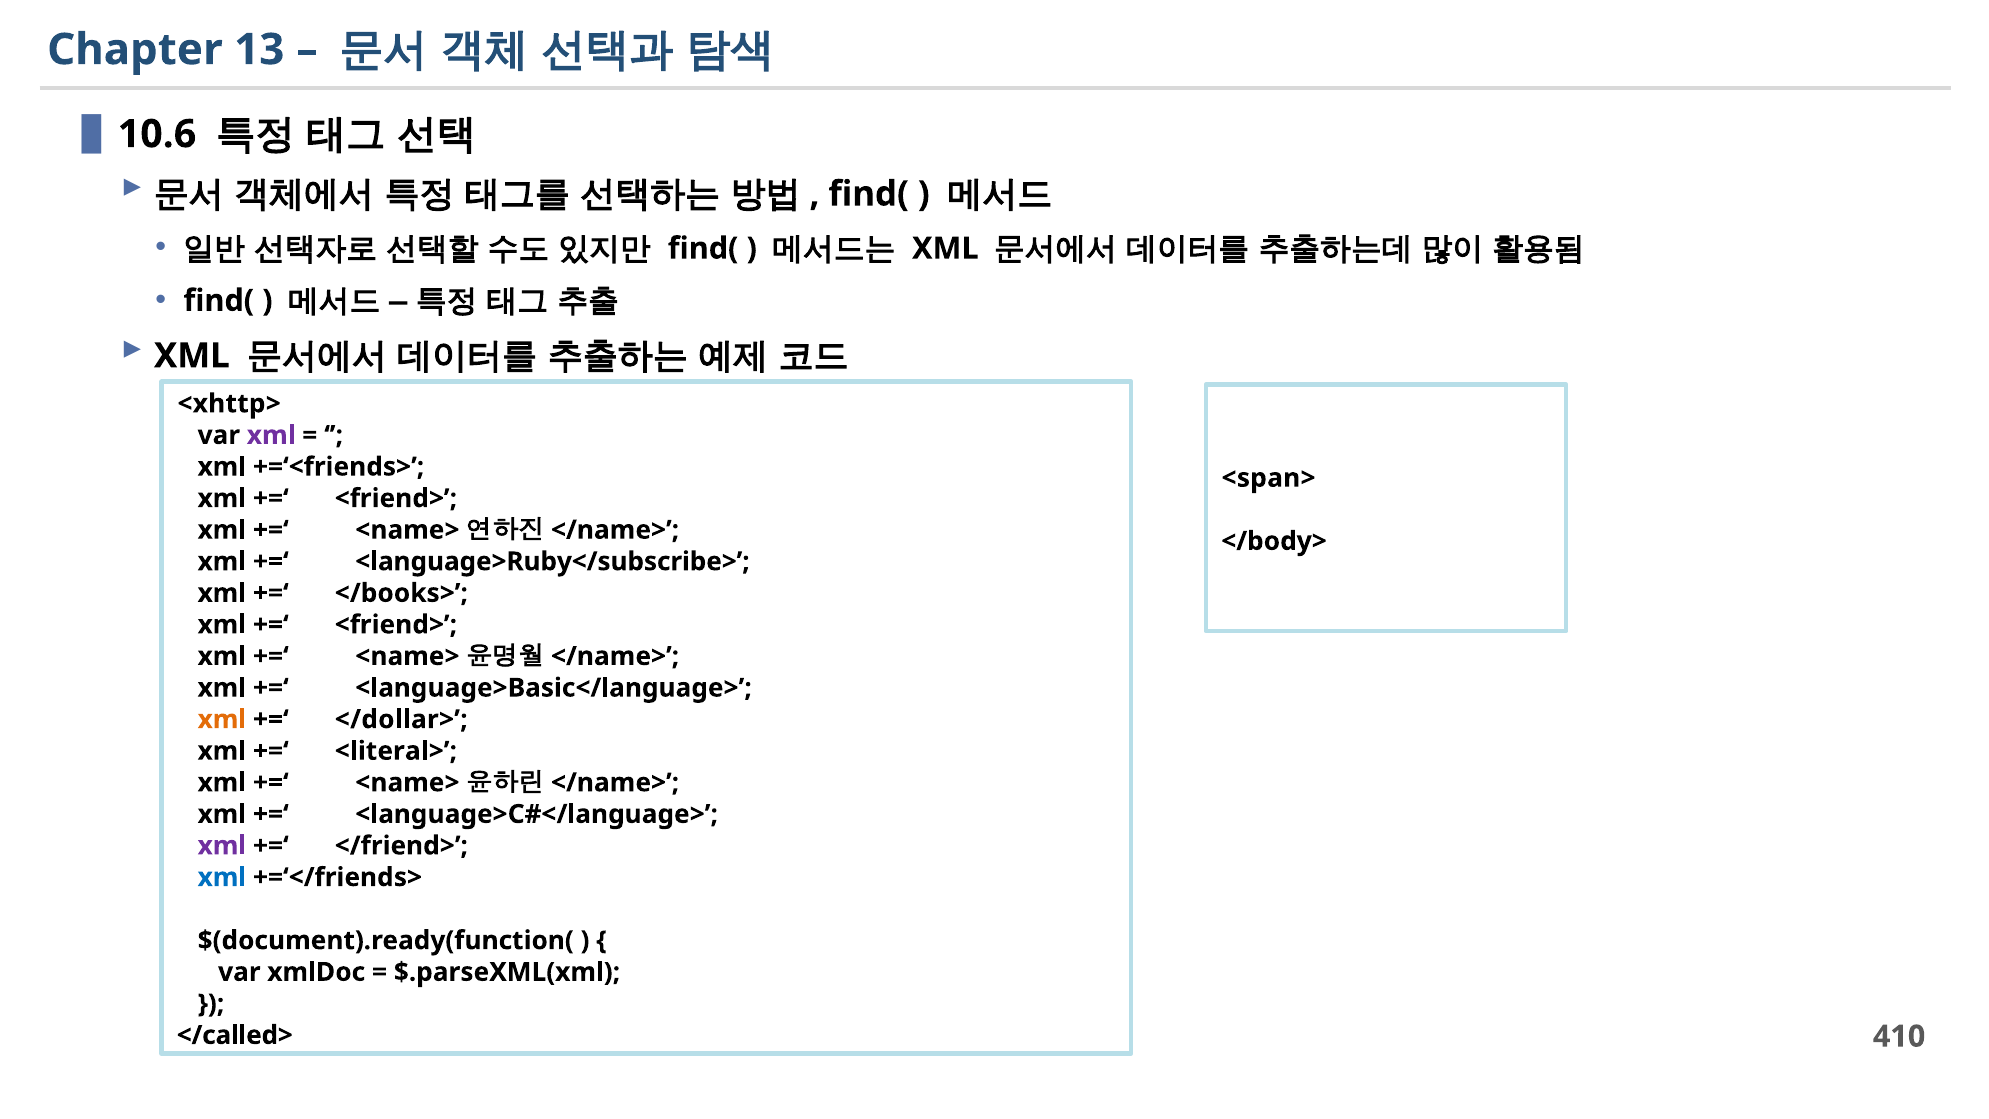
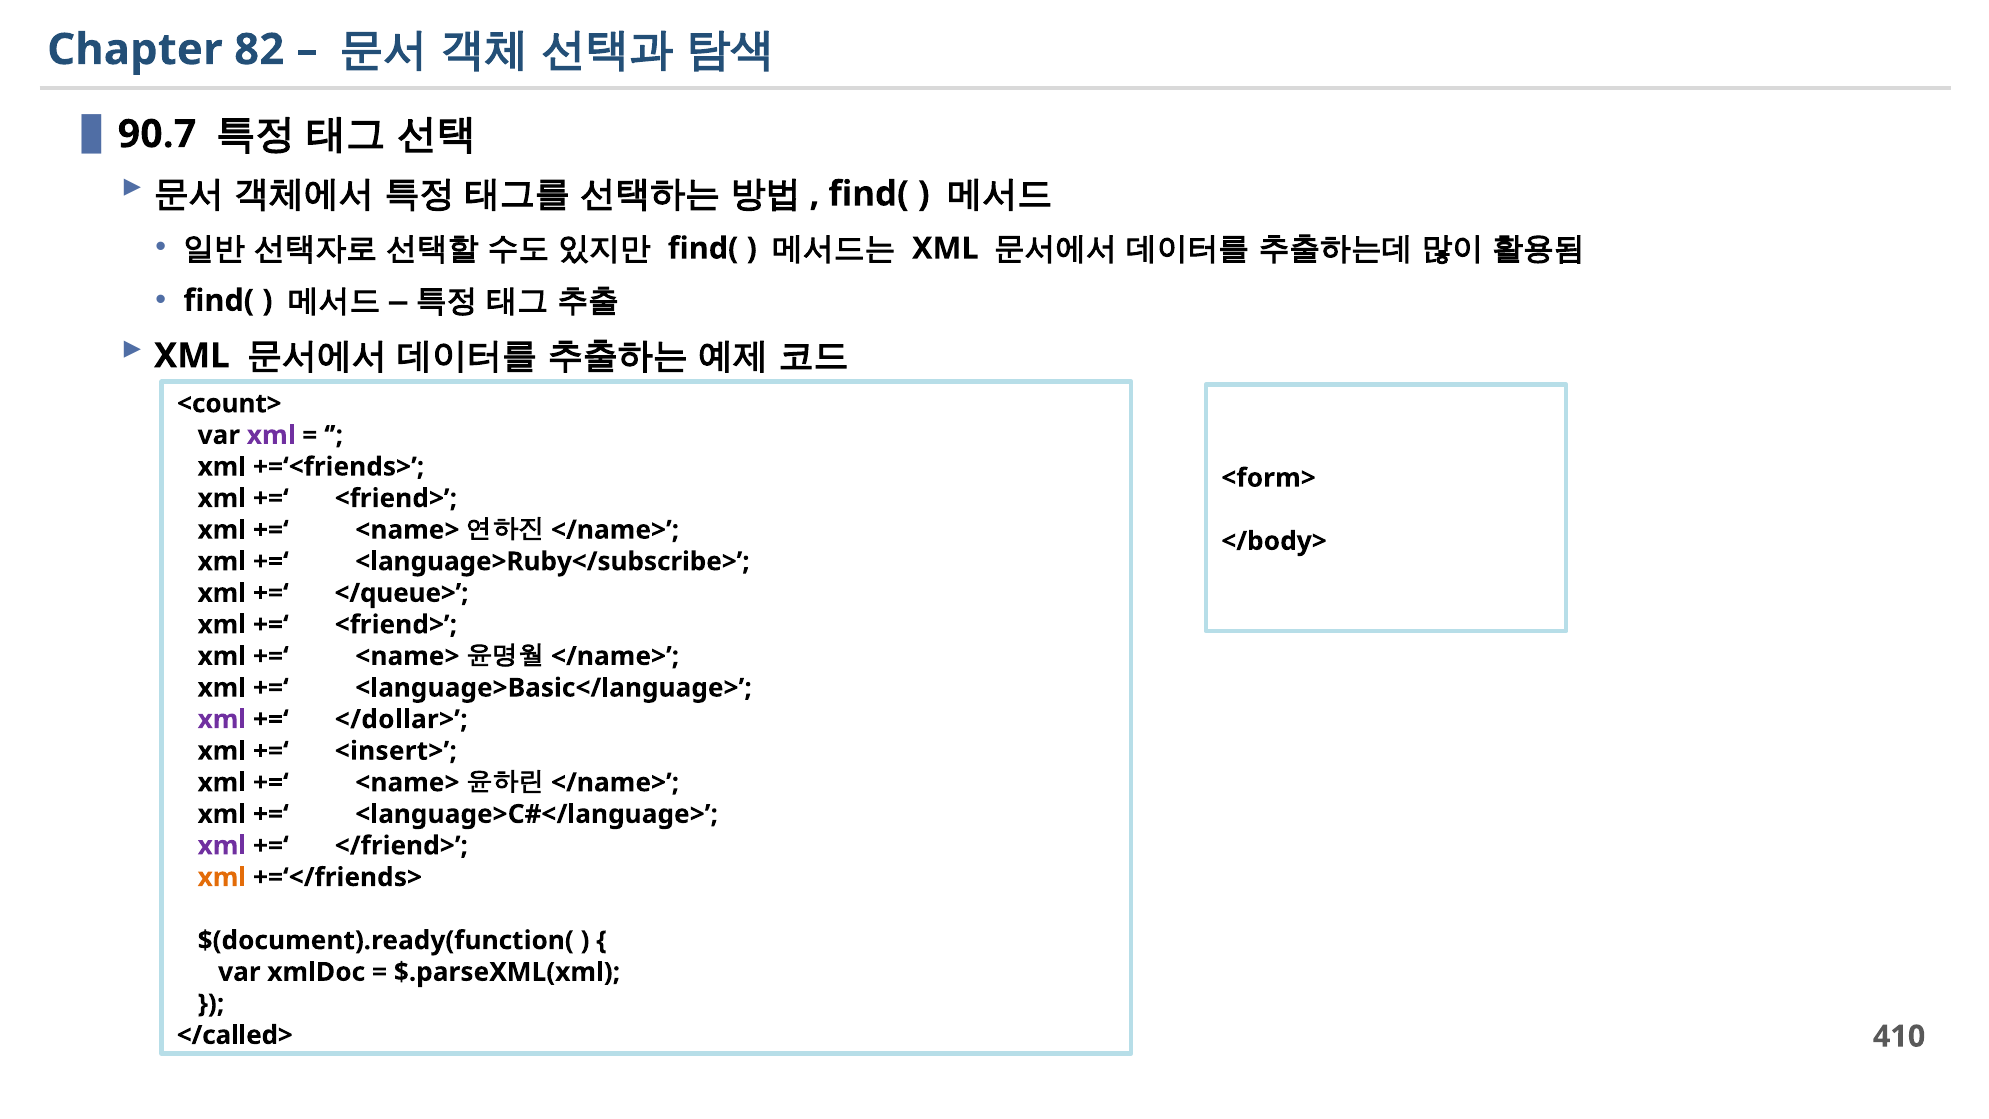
13: 13 -> 82
10.6: 10.6 -> 90.7
<xhttp>: <xhttp> -> <count>
<span>: <span> -> <form>
</books>: </books> -> </queue>
xml at (222, 719) colour: orange -> purple
<literal>: <literal> -> <insert>
xml at (222, 877) colour: blue -> orange
